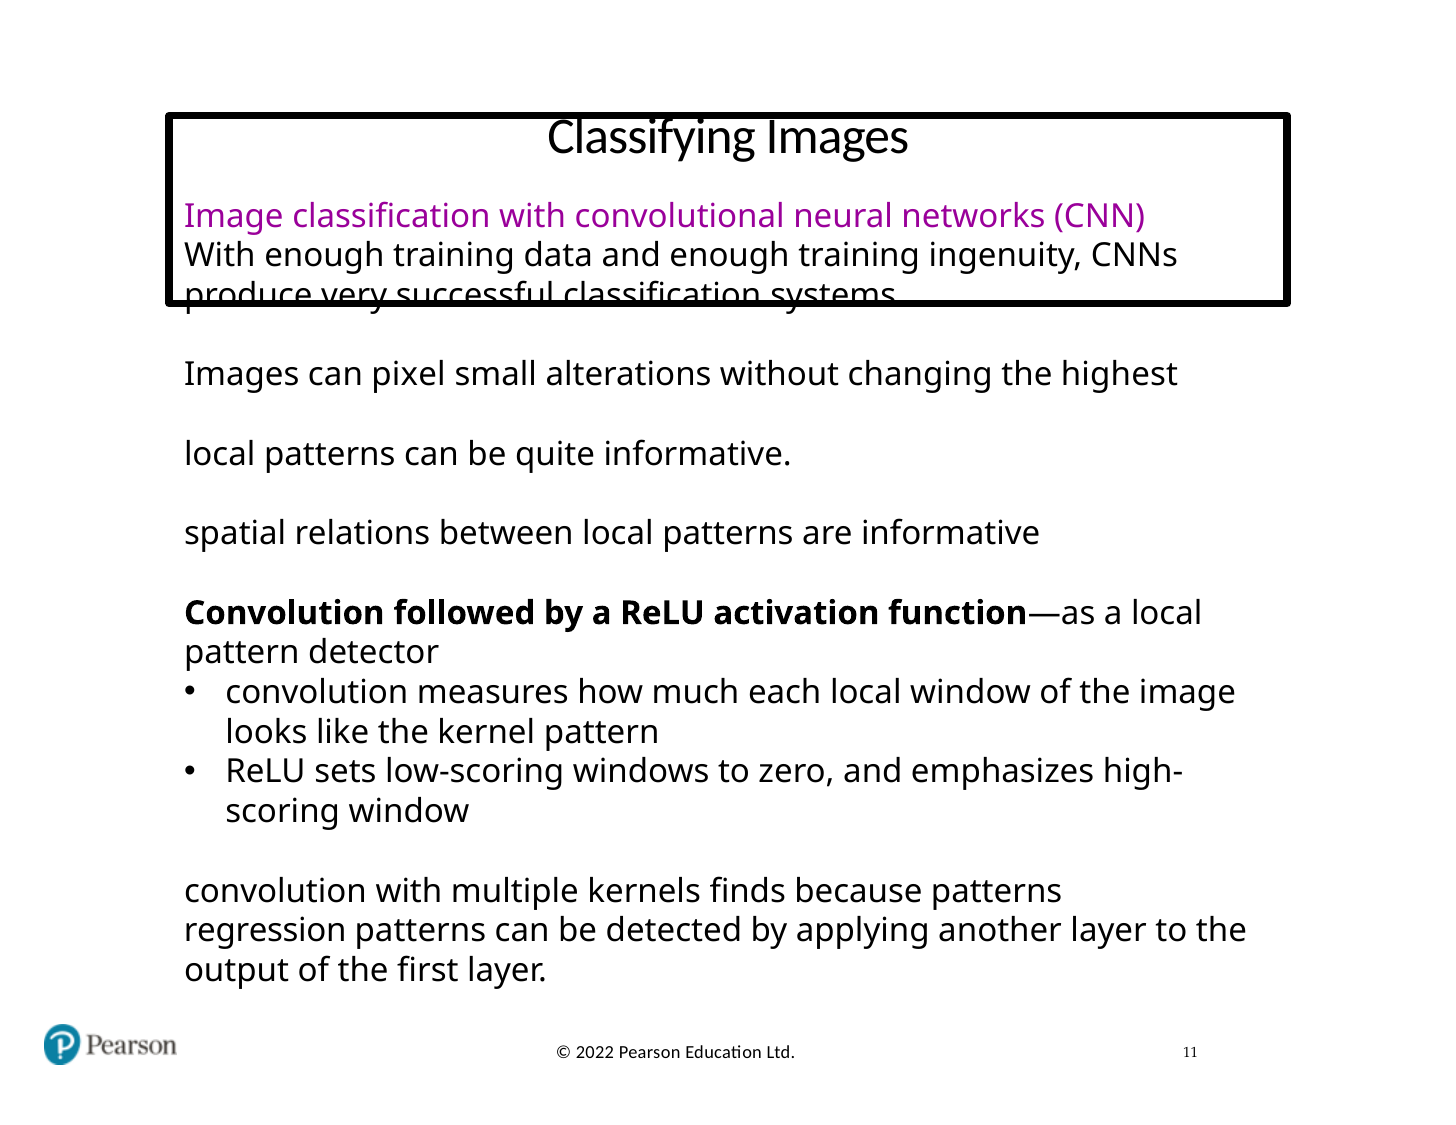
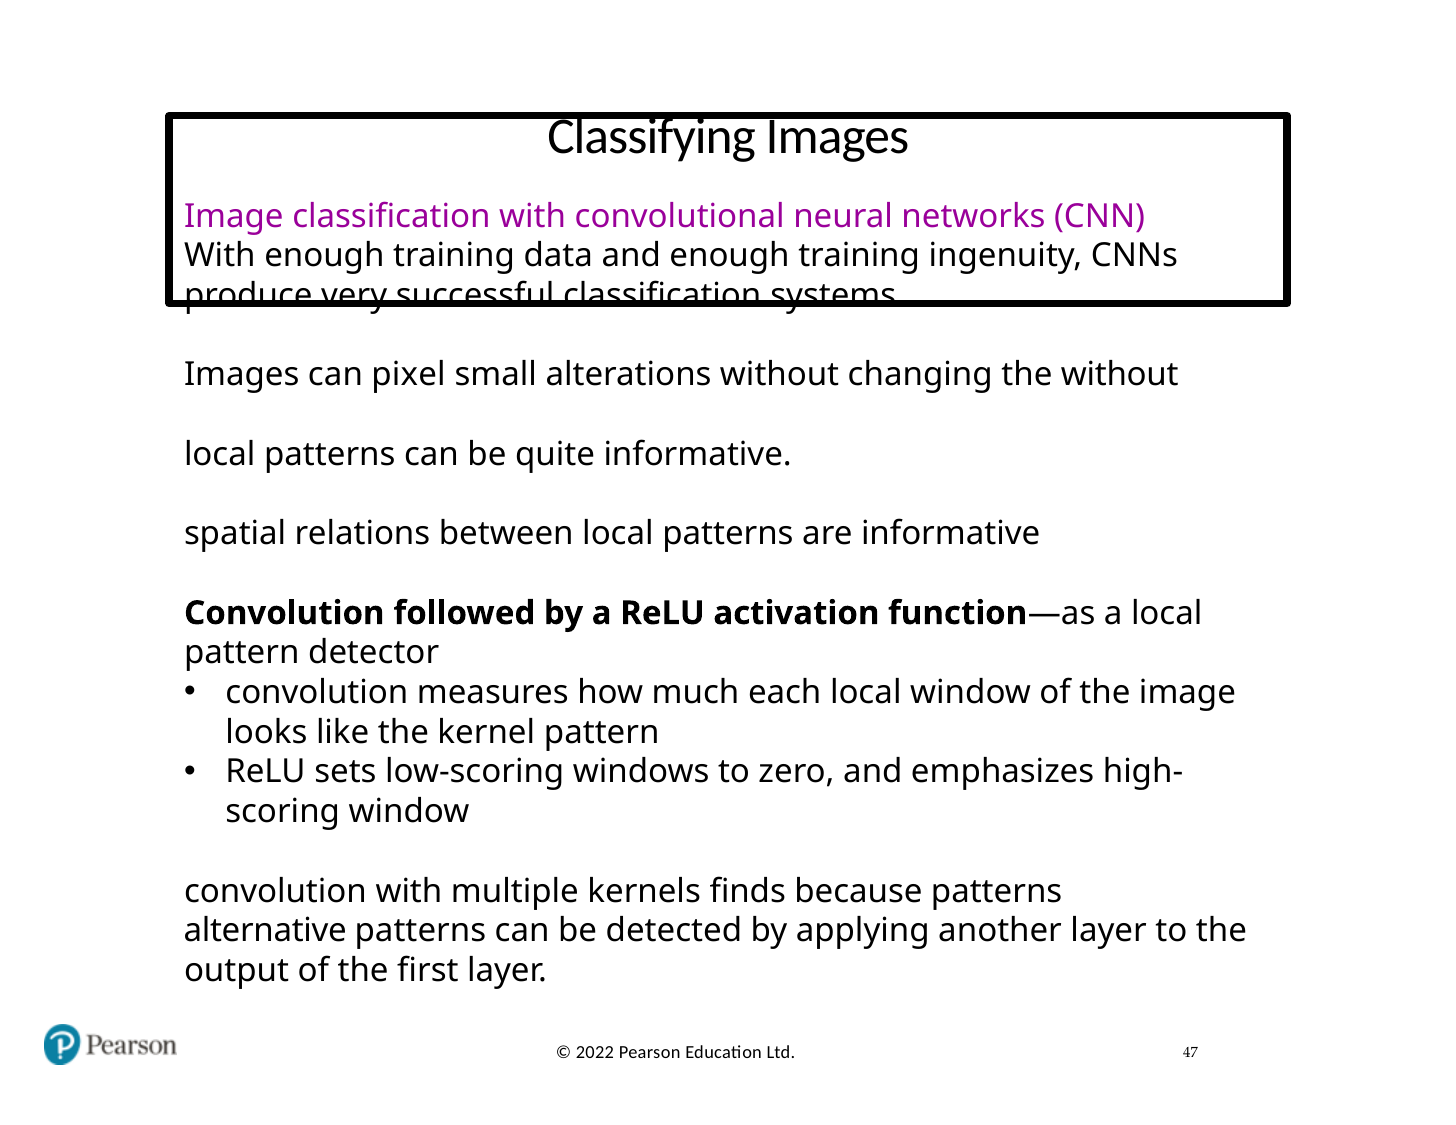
the highest: highest -> without
regression: regression -> alternative
11: 11 -> 47
